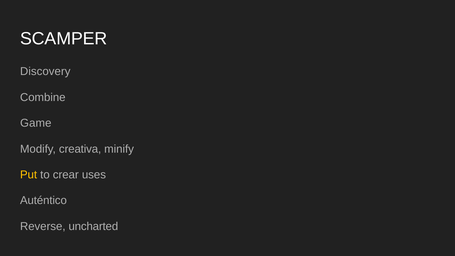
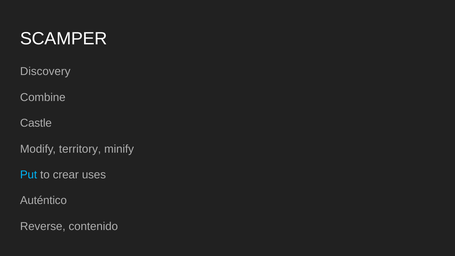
Game: Game -> Castle
creativa: creativa -> territory
Put colour: yellow -> light blue
uncharted: uncharted -> contenido
